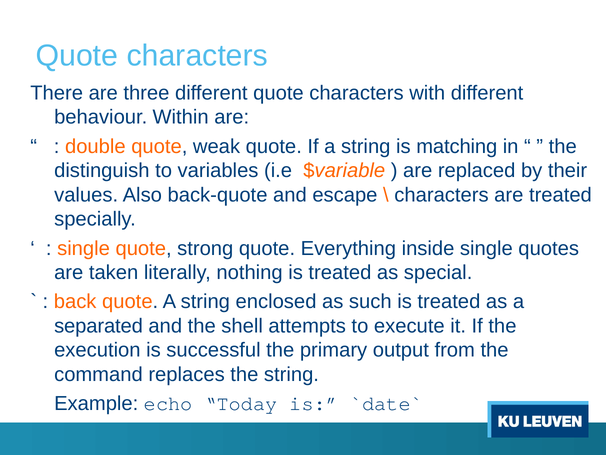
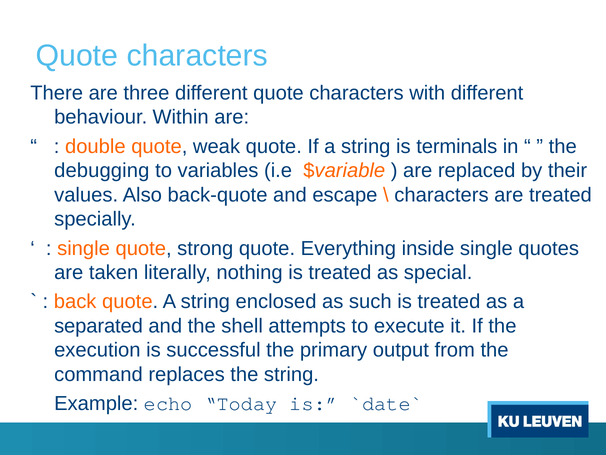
matching: matching -> terminals
distinguish: distinguish -> debugging
